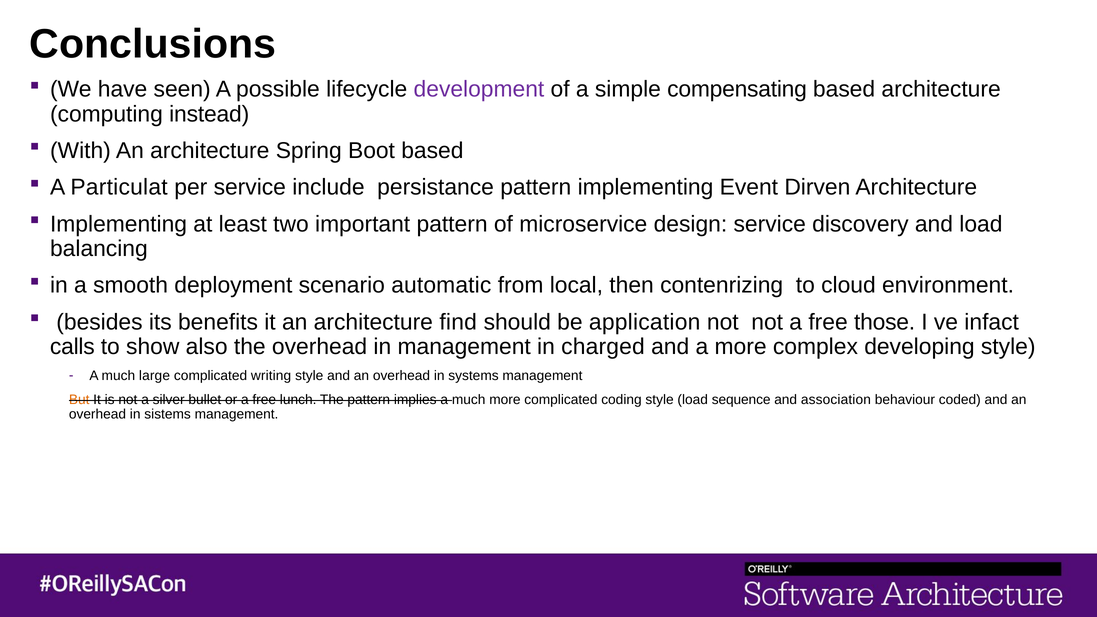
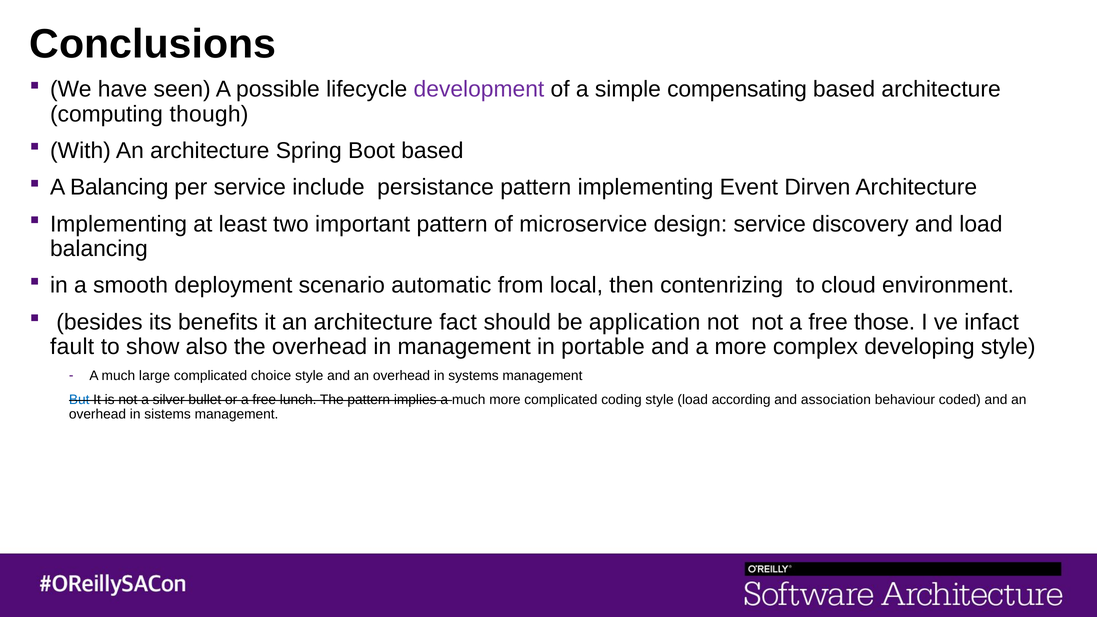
instead: instead -> though
A Particulat: Particulat -> Balancing
find: find -> fact
calls: calls -> fault
charged: charged -> portable
writing: writing -> choice
But colour: orange -> blue
sequence: sequence -> according
